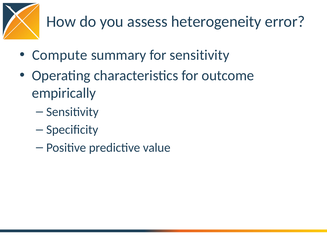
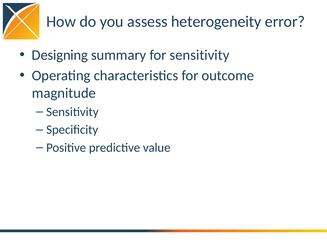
Compute: Compute -> Designing
empirically: empirically -> magnitude
